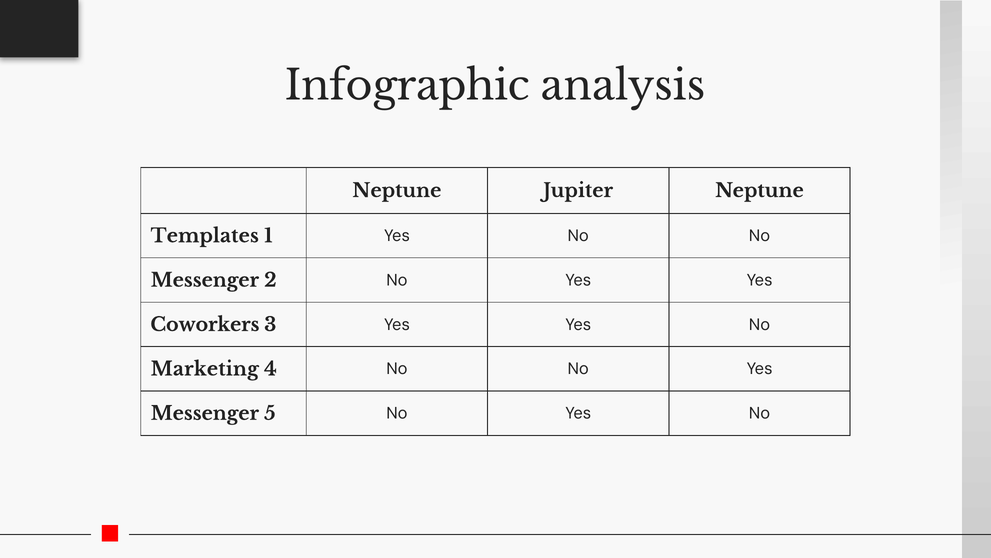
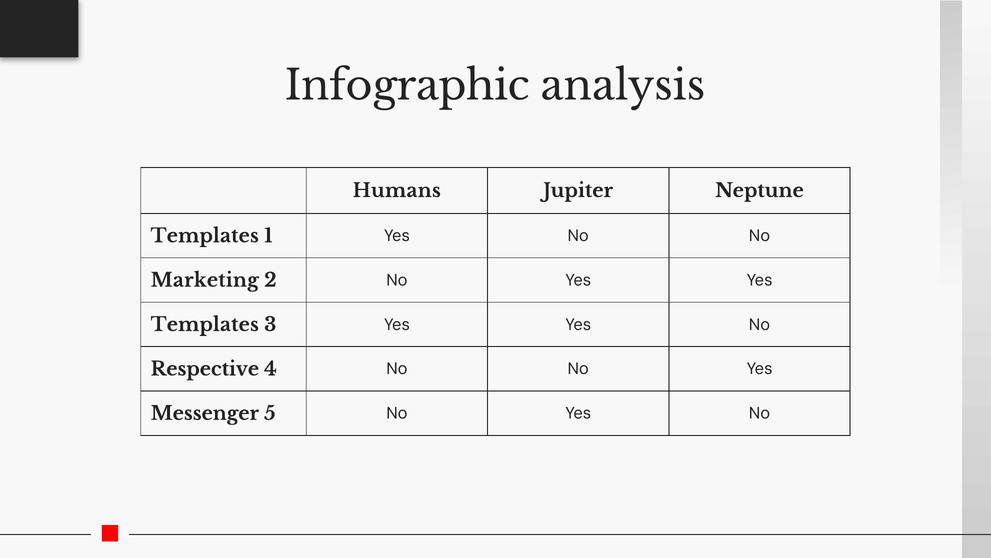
Neptune at (397, 190): Neptune -> Humans
Messenger at (205, 280): Messenger -> Marketing
Coworkers at (205, 324): Coworkers -> Templates
Marketing: Marketing -> Respective
